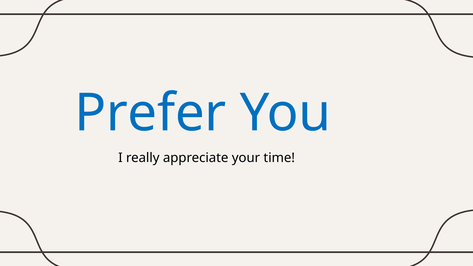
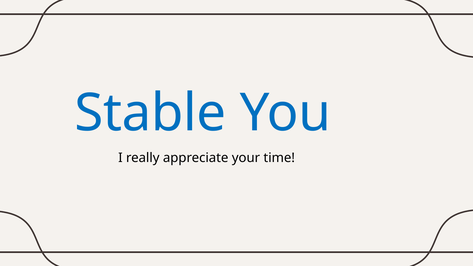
Prefer: Prefer -> Stable
